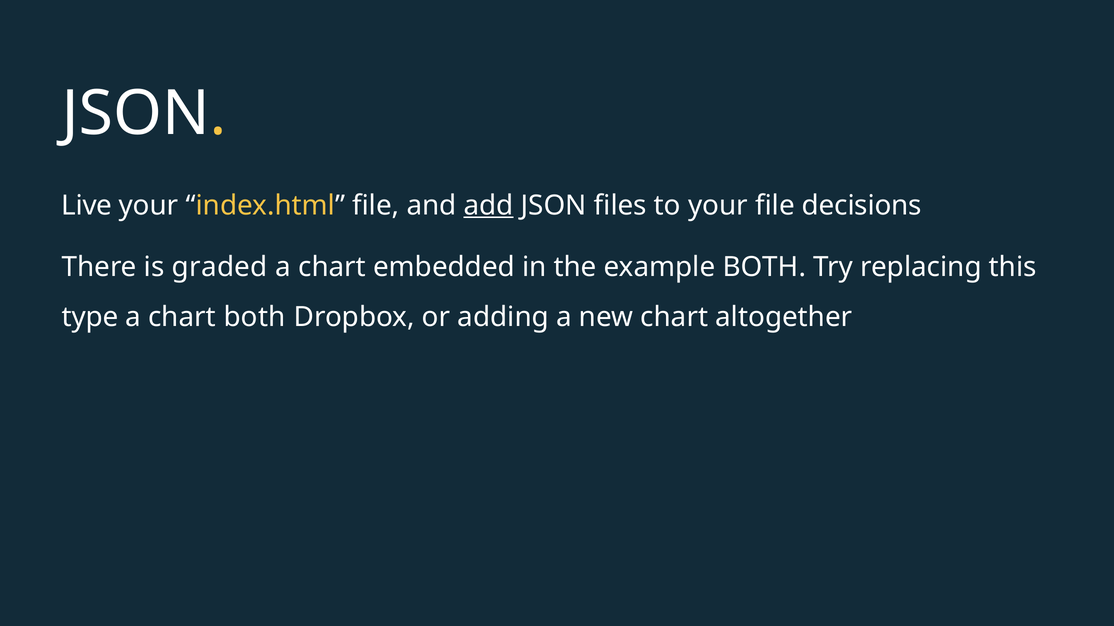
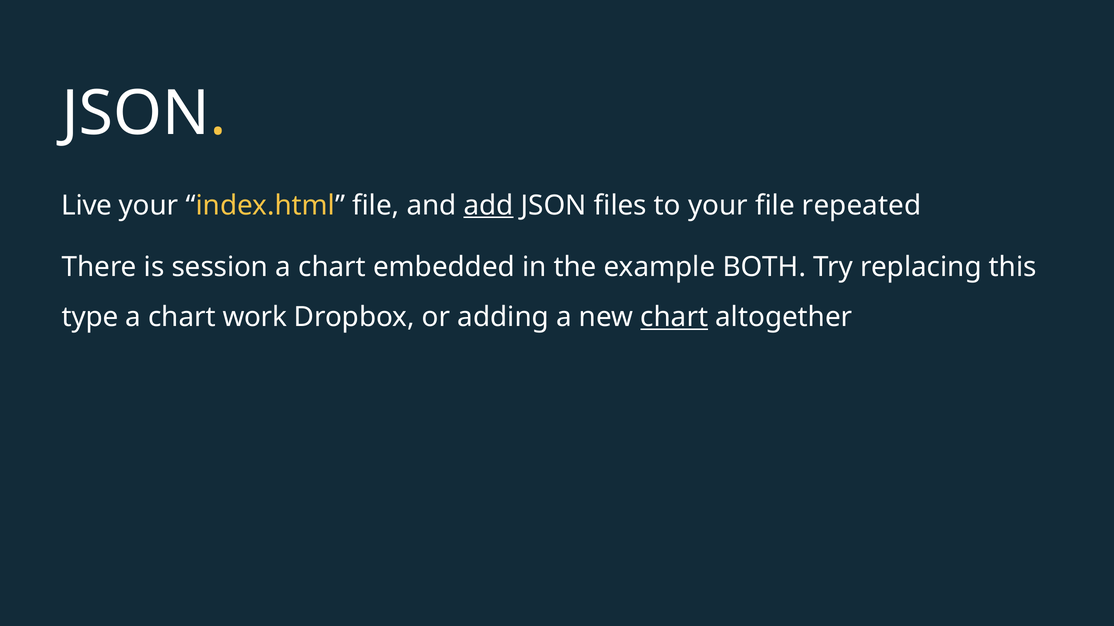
decisions: decisions -> repeated
graded: graded -> session
chart both: both -> work
chart at (674, 318) underline: none -> present
